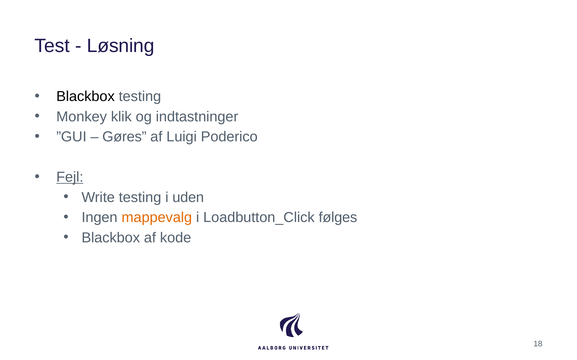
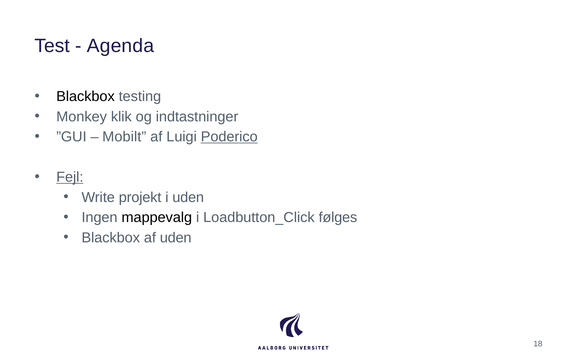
Løsning: Løsning -> Agenda
Gøres: Gøres -> Mobilt
Poderico underline: none -> present
Write testing: testing -> projekt
mappevalg colour: orange -> black
af kode: kode -> uden
